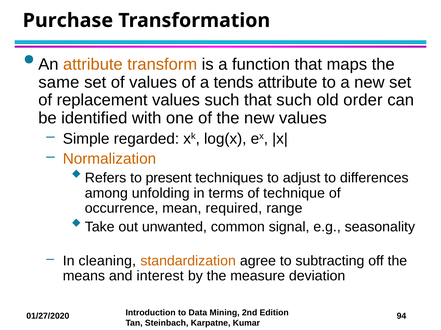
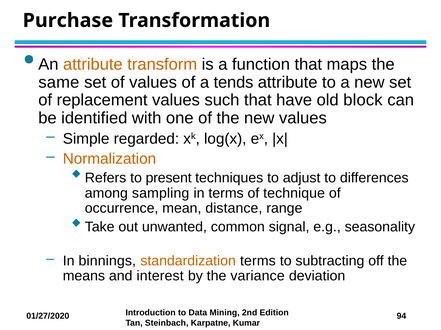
that such: such -> have
order: order -> block
unfolding: unfolding -> sampling
required: required -> distance
cleaning: cleaning -> binnings
standardization agree: agree -> terms
measure: measure -> variance
